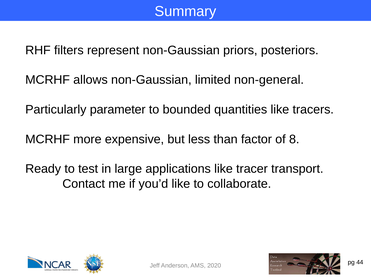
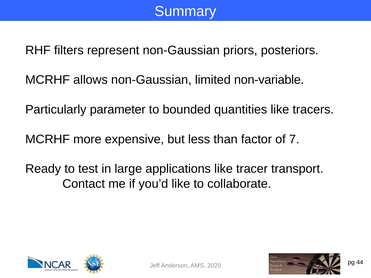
non-general: non-general -> non-variable
8: 8 -> 7
